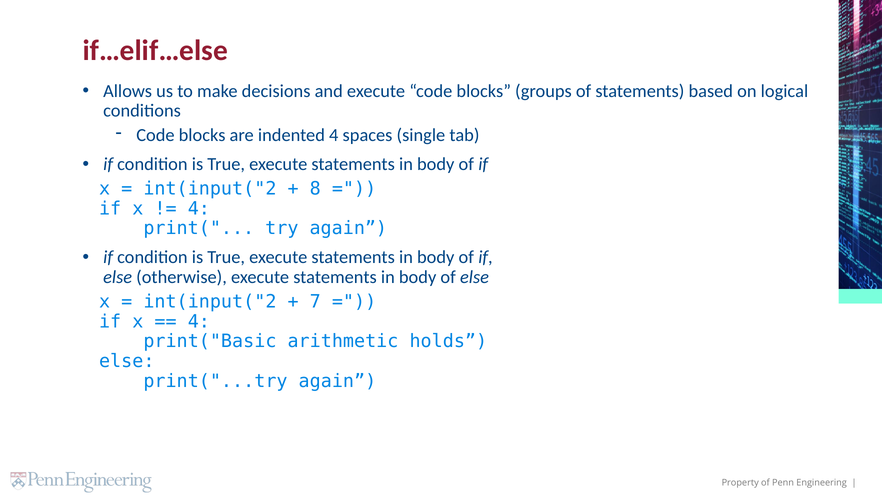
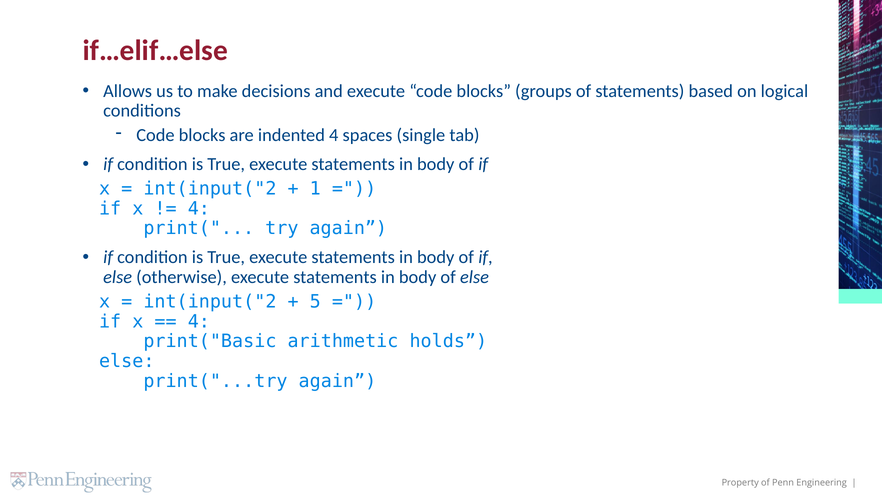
8: 8 -> 1
7: 7 -> 5
